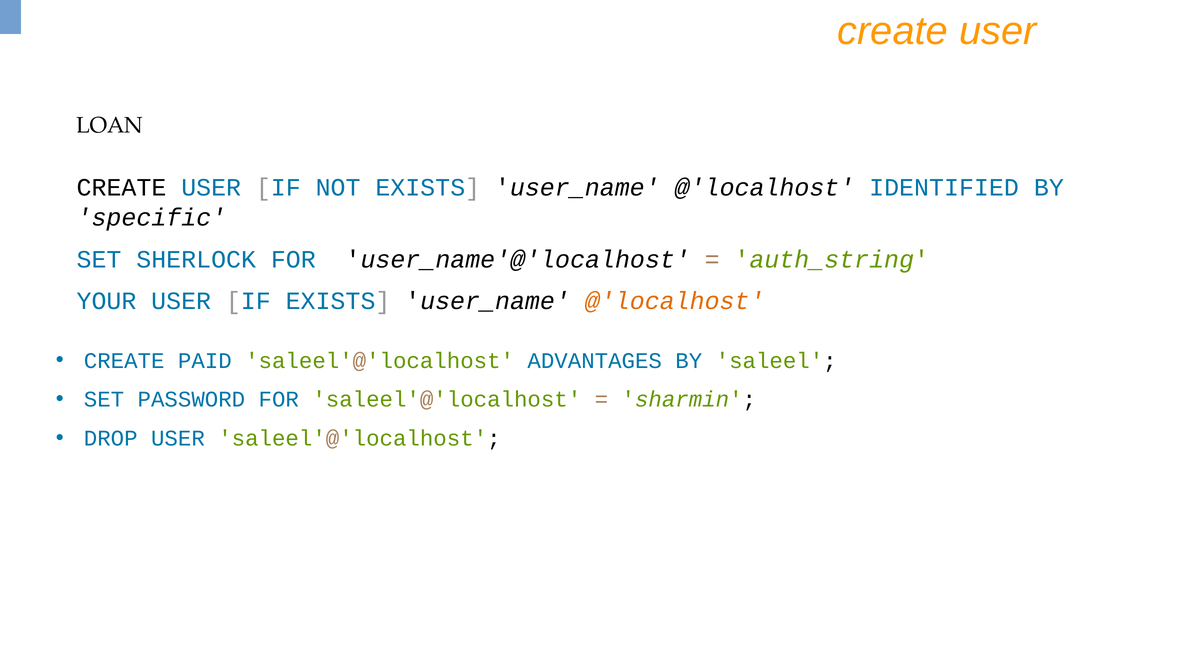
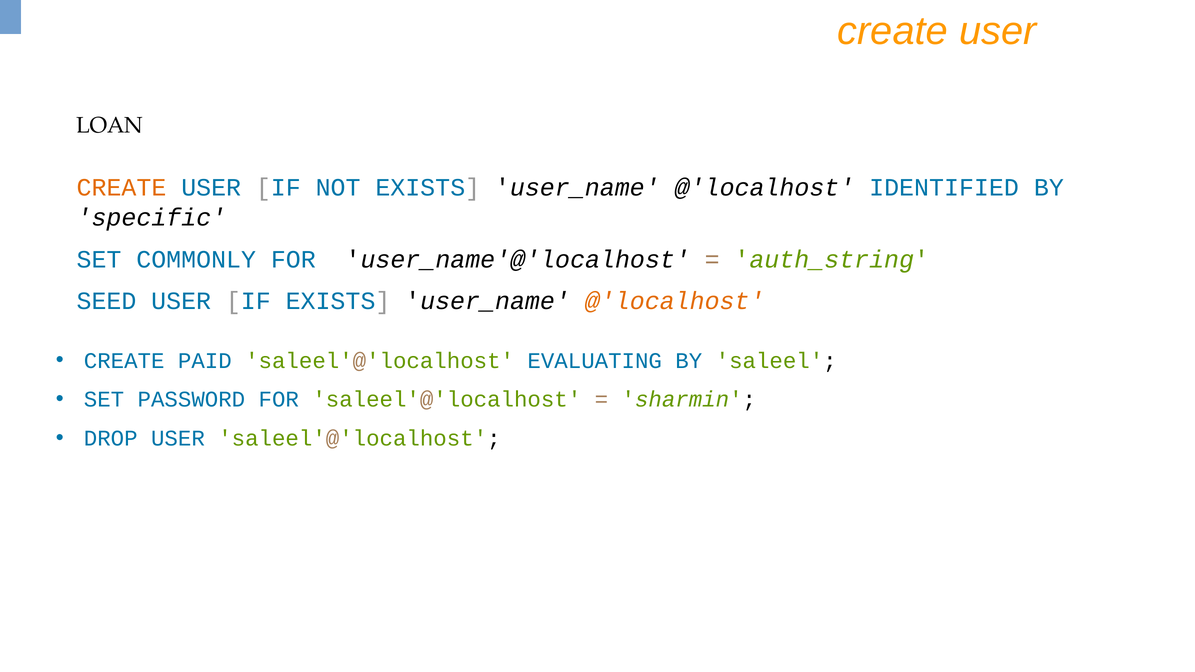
CREATE at (121, 188) colour: black -> orange
SHERLOCK: SHERLOCK -> COMMONLY
YOUR: YOUR -> SEED
ADVANTAGES: ADVANTAGES -> EVALUATING
